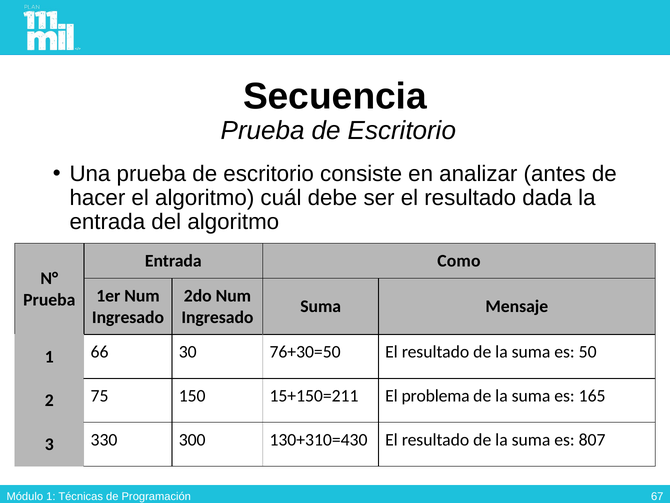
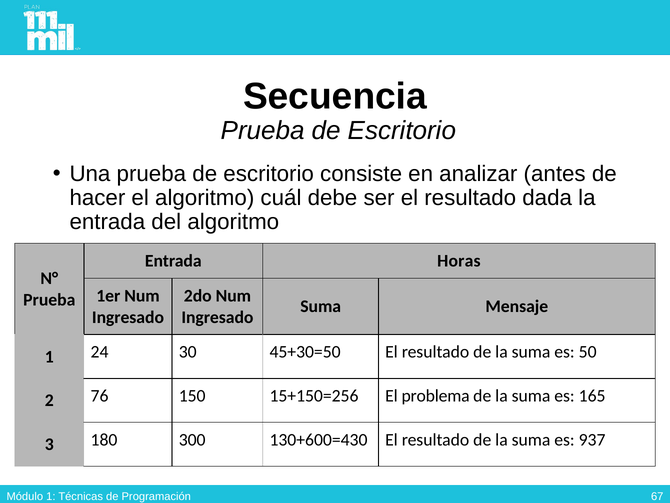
Como: Como -> Horas
66: 66 -> 24
76+30=50: 76+30=50 -> 45+30=50
75: 75 -> 76
15+150=211: 15+150=211 -> 15+150=256
330: 330 -> 180
130+310=430: 130+310=430 -> 130+600=430
807: 807 -> 937
